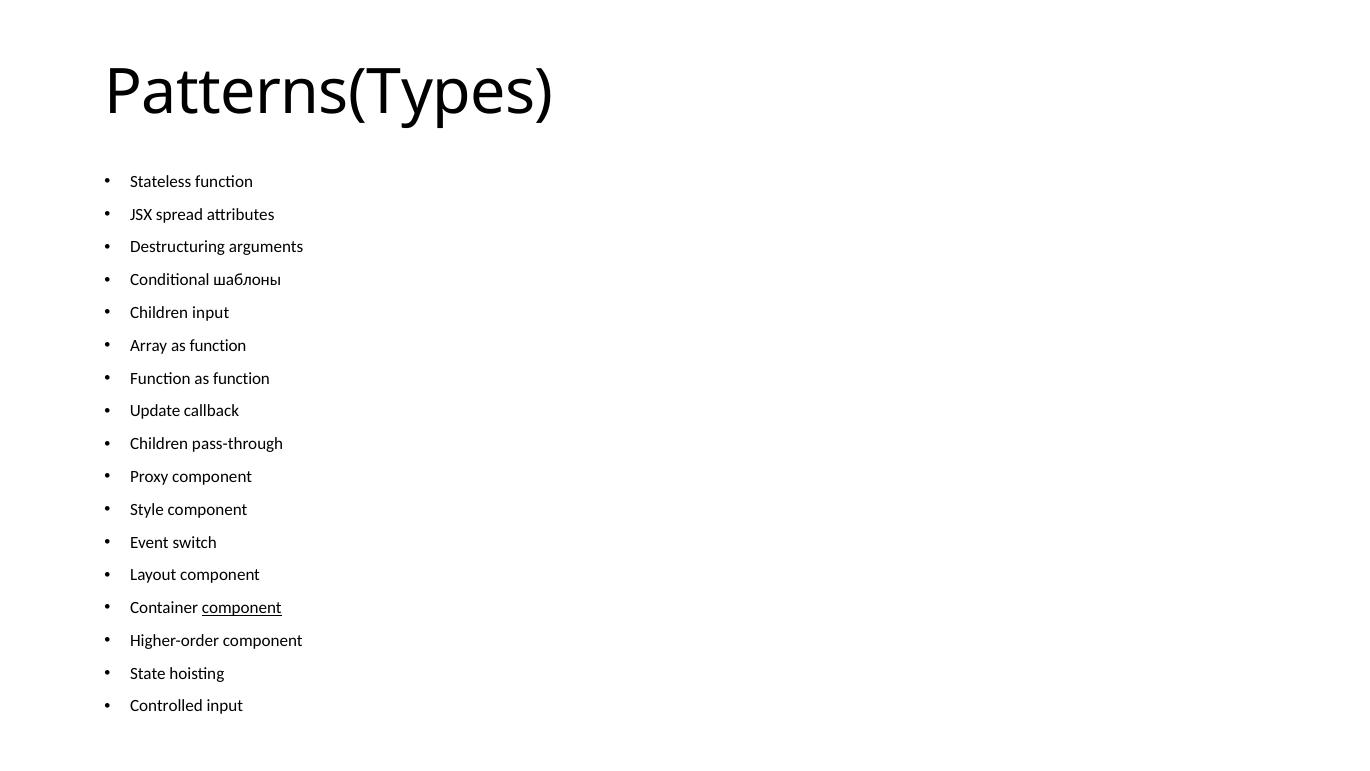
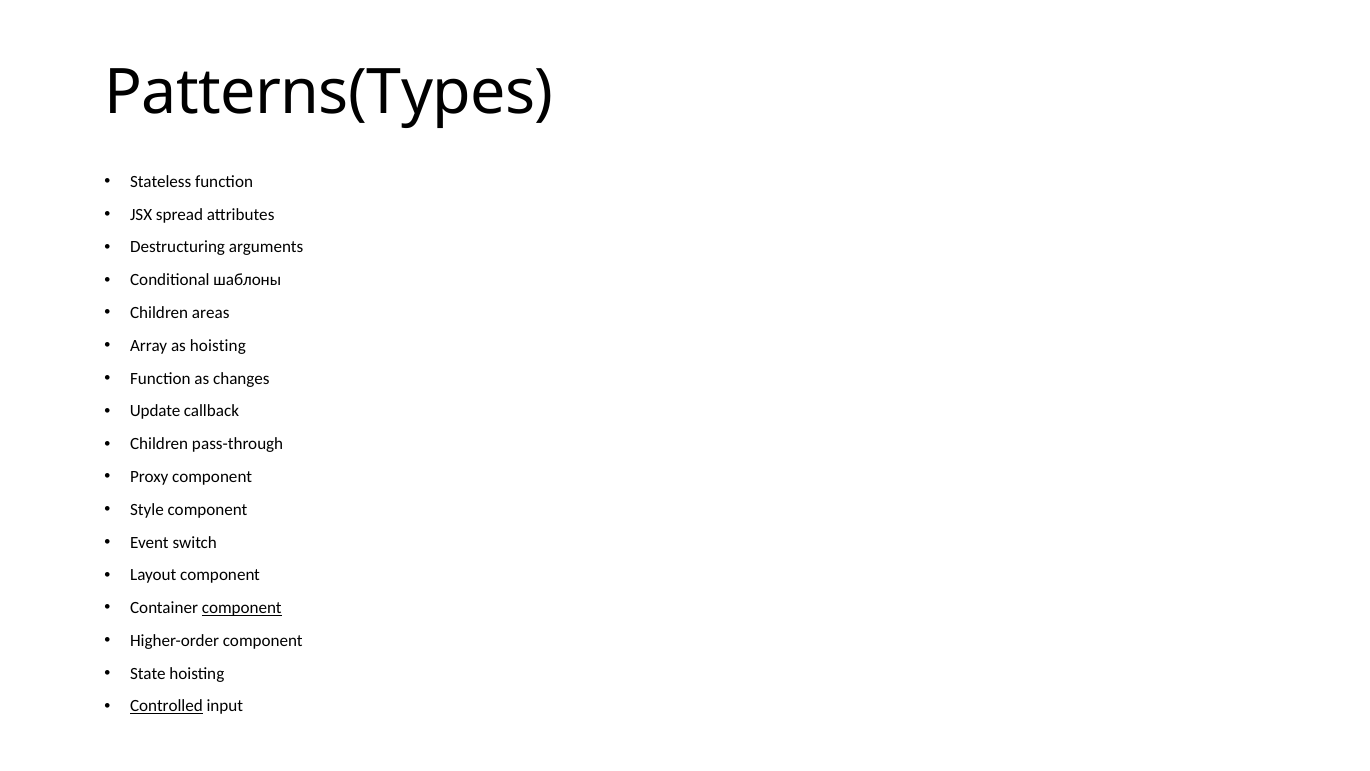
Children input: input -> areas
Array as function: function -> hoisting
Function as function: function -> changes
Controlled underline: none -> present
